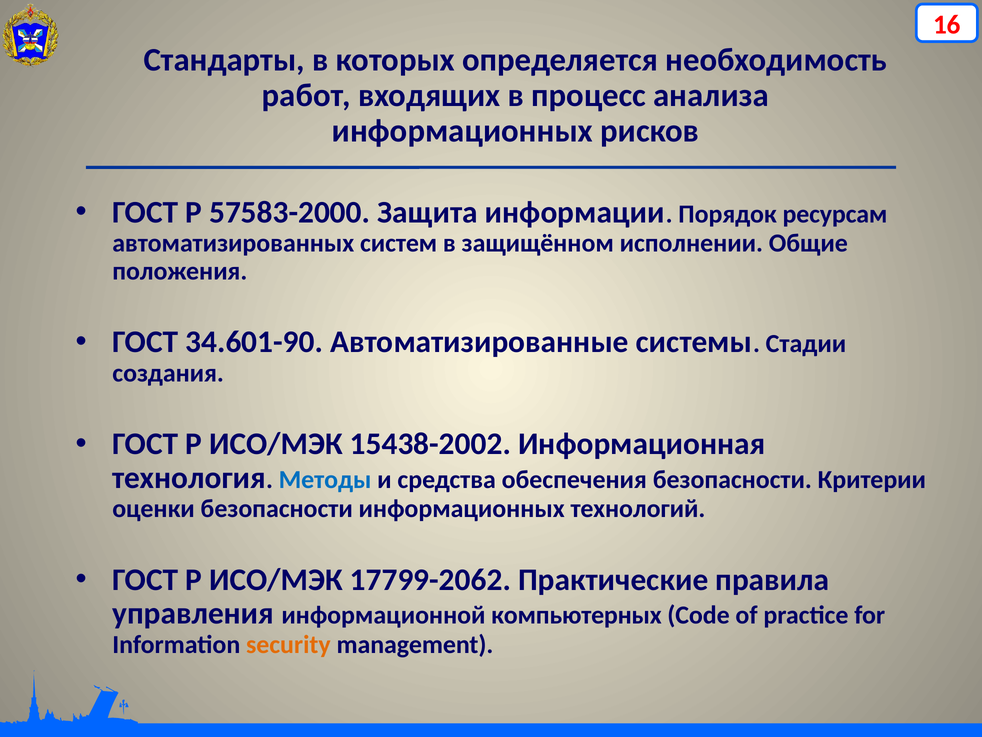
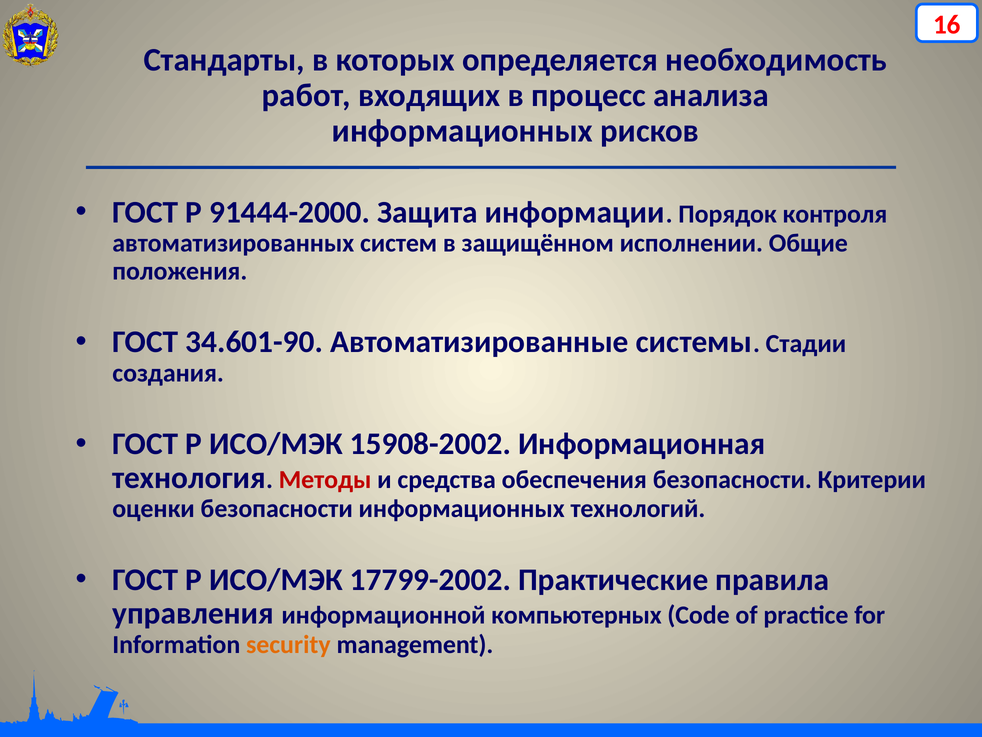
57583-2000: 57583-2000 -> 91444-2000
ресурсам: ресурсам -> контроля
15438-2002: 15438-2002 -> 15908-2002
Методы colour: blue -> red
17799-2062: 17799-2062 -> 17799-2002
